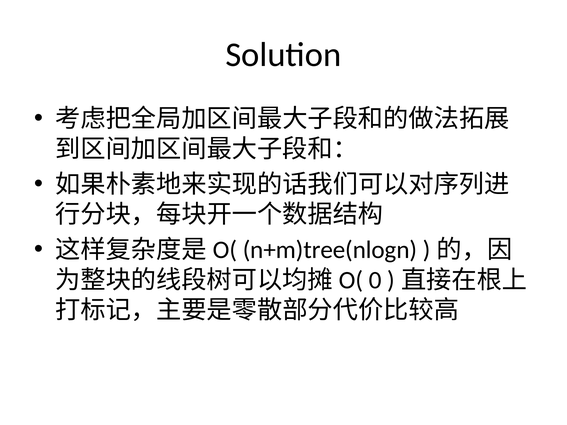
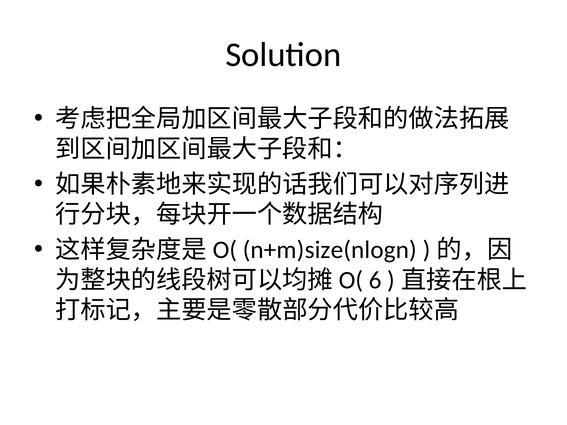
n+m)tree(nlogn: n+m)tree(nlogn -> n+m)size(nlogn
0: 0 -> 6
